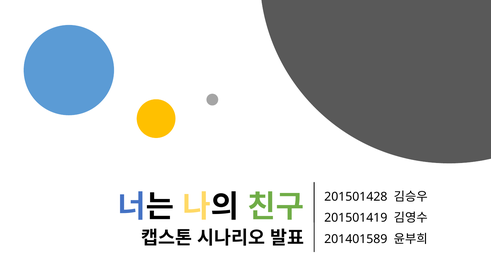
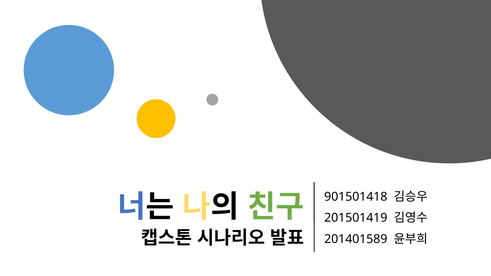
201501428: 201501428 -> 901501418
